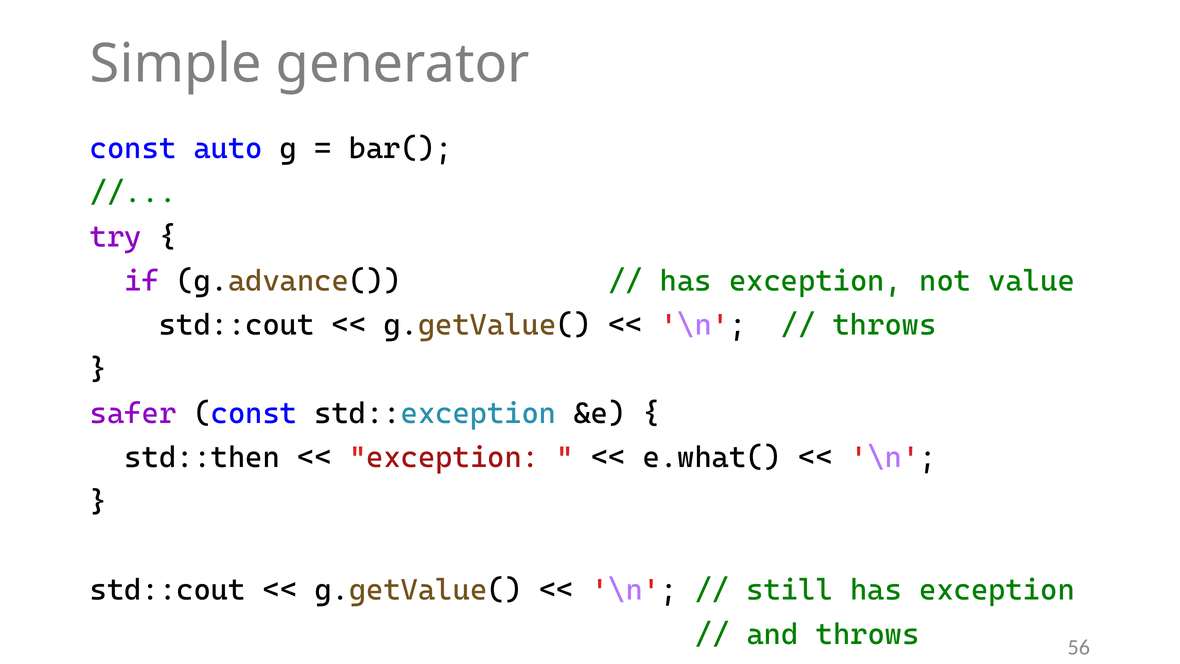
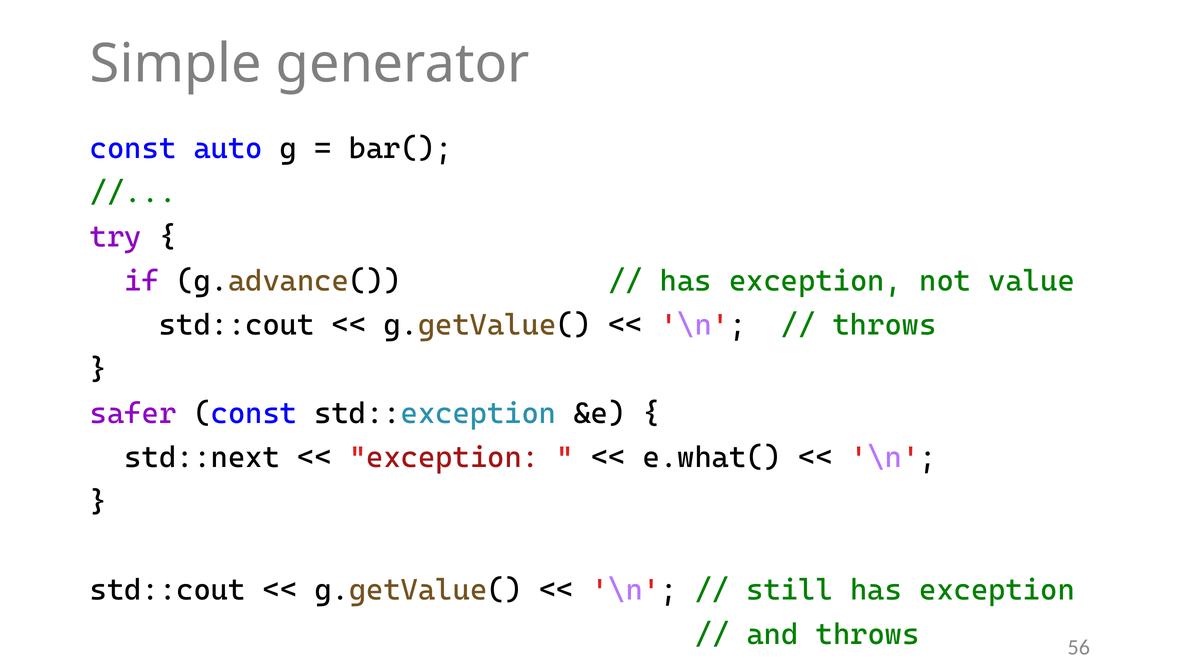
std::then: std::then -> std::next
